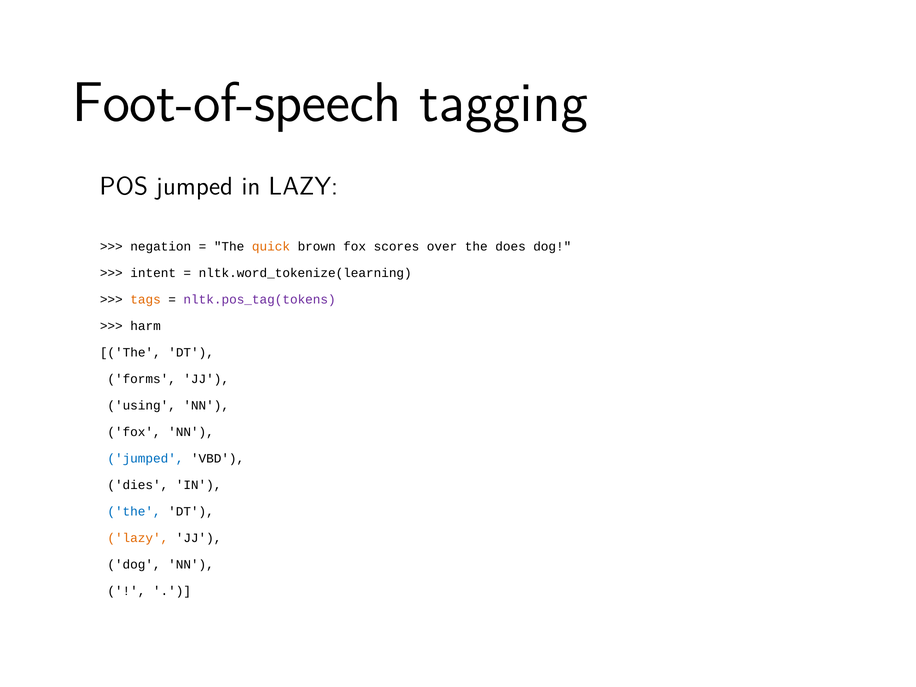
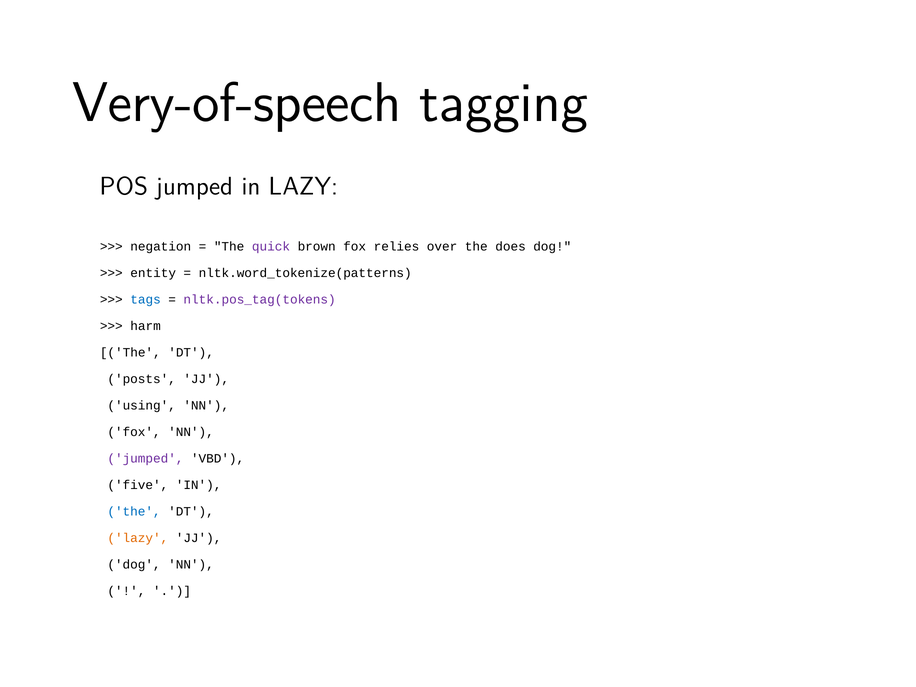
Foot-of-speech: Foot-of-speech -> Very-of-speech
quick colour: orange -> purple
scores: scores -> relies
intent: intent -> entity
nltk.word_tokenize(learning: nltk.word_tokenize(learning -> nltk.word_tokenize(patterns
tags colour: orange -> blue
forms: forms -> posts
jumped at (145, 458) colour: blue -> purple
dies: dies -> five
